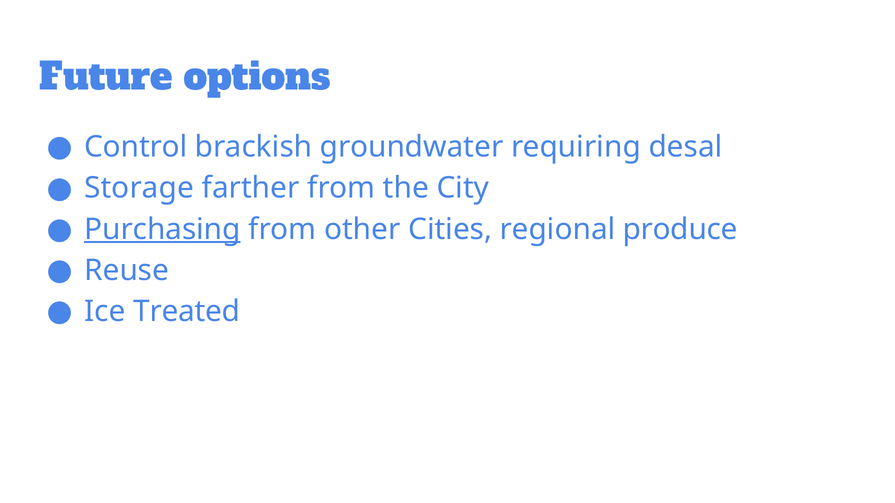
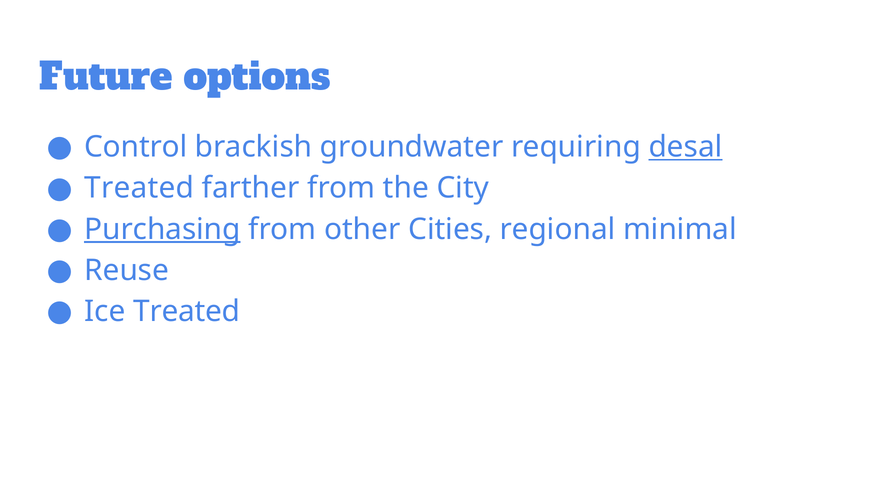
desal underline: none -> present
Storage at (139, 188): Storage -> Treated
produce: produce -> minimal
